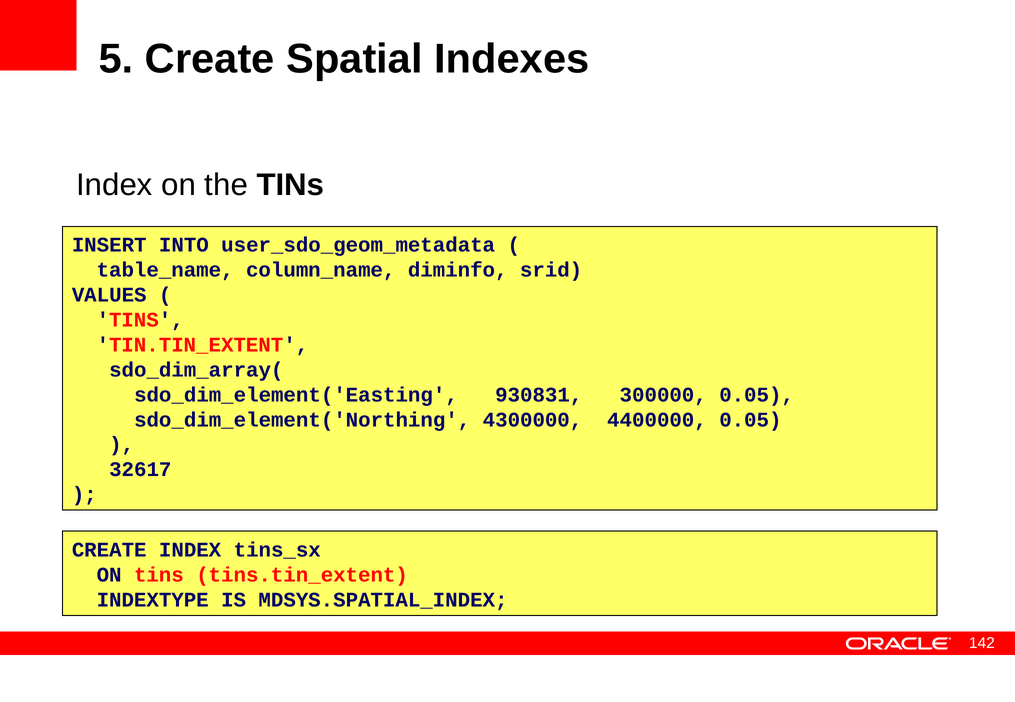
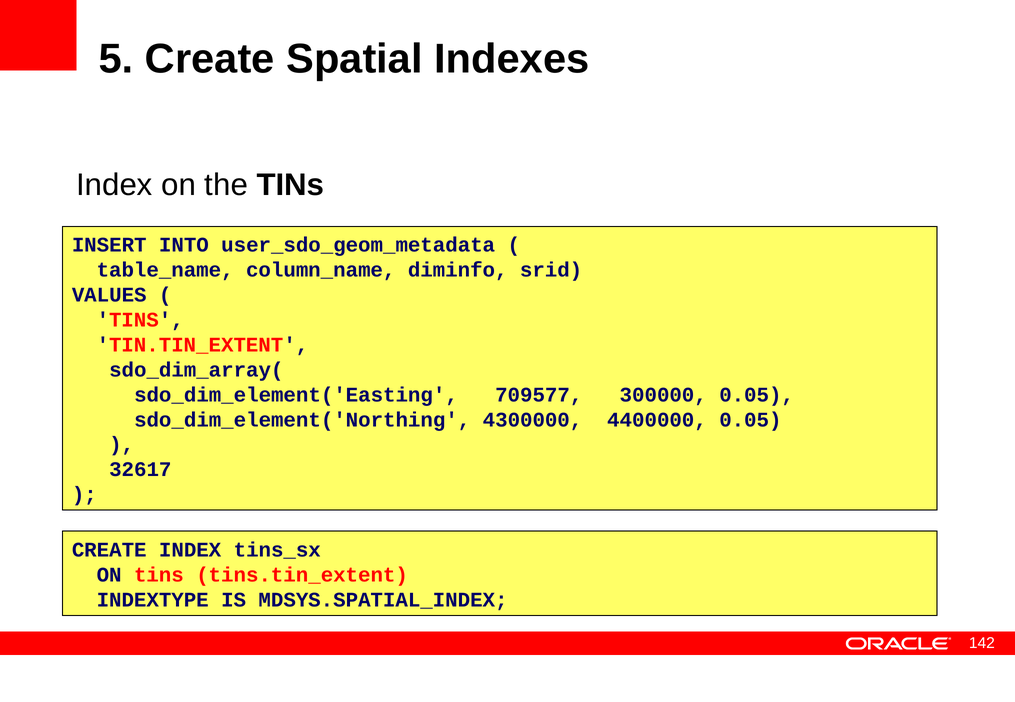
930831: 930831 -> 709577
